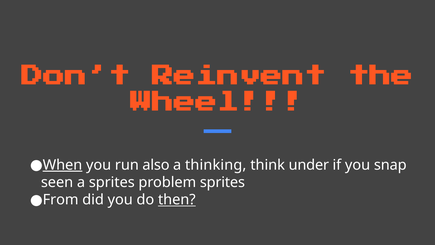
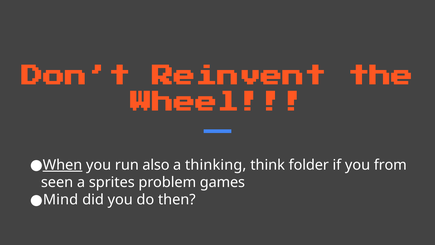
under: under -> folder
snap: snap -> from
problem sprites: sprites -> games
From: From -> Mind
then underline: present -> none
